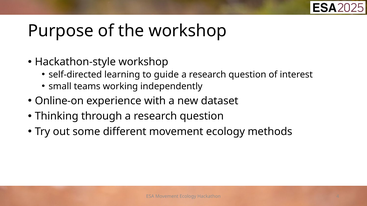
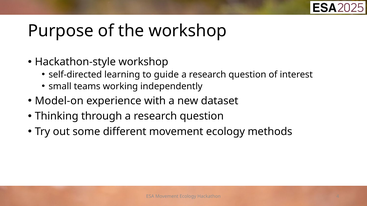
Online-on: Online-on -> Model-on
